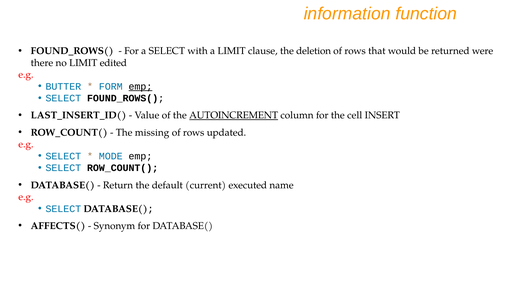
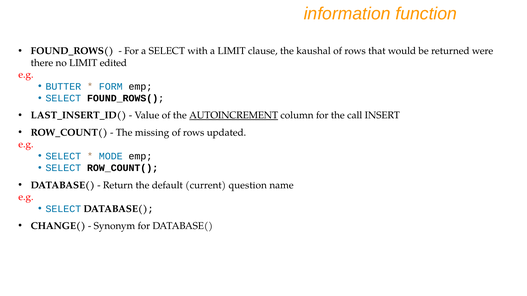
deletion: deletion -> kaushal
emp at (140, 87) underline: present -> none
cell: cell -> call
executed: executed -> question
AFFECTS(: AFFECTS( -> CHANGE(
